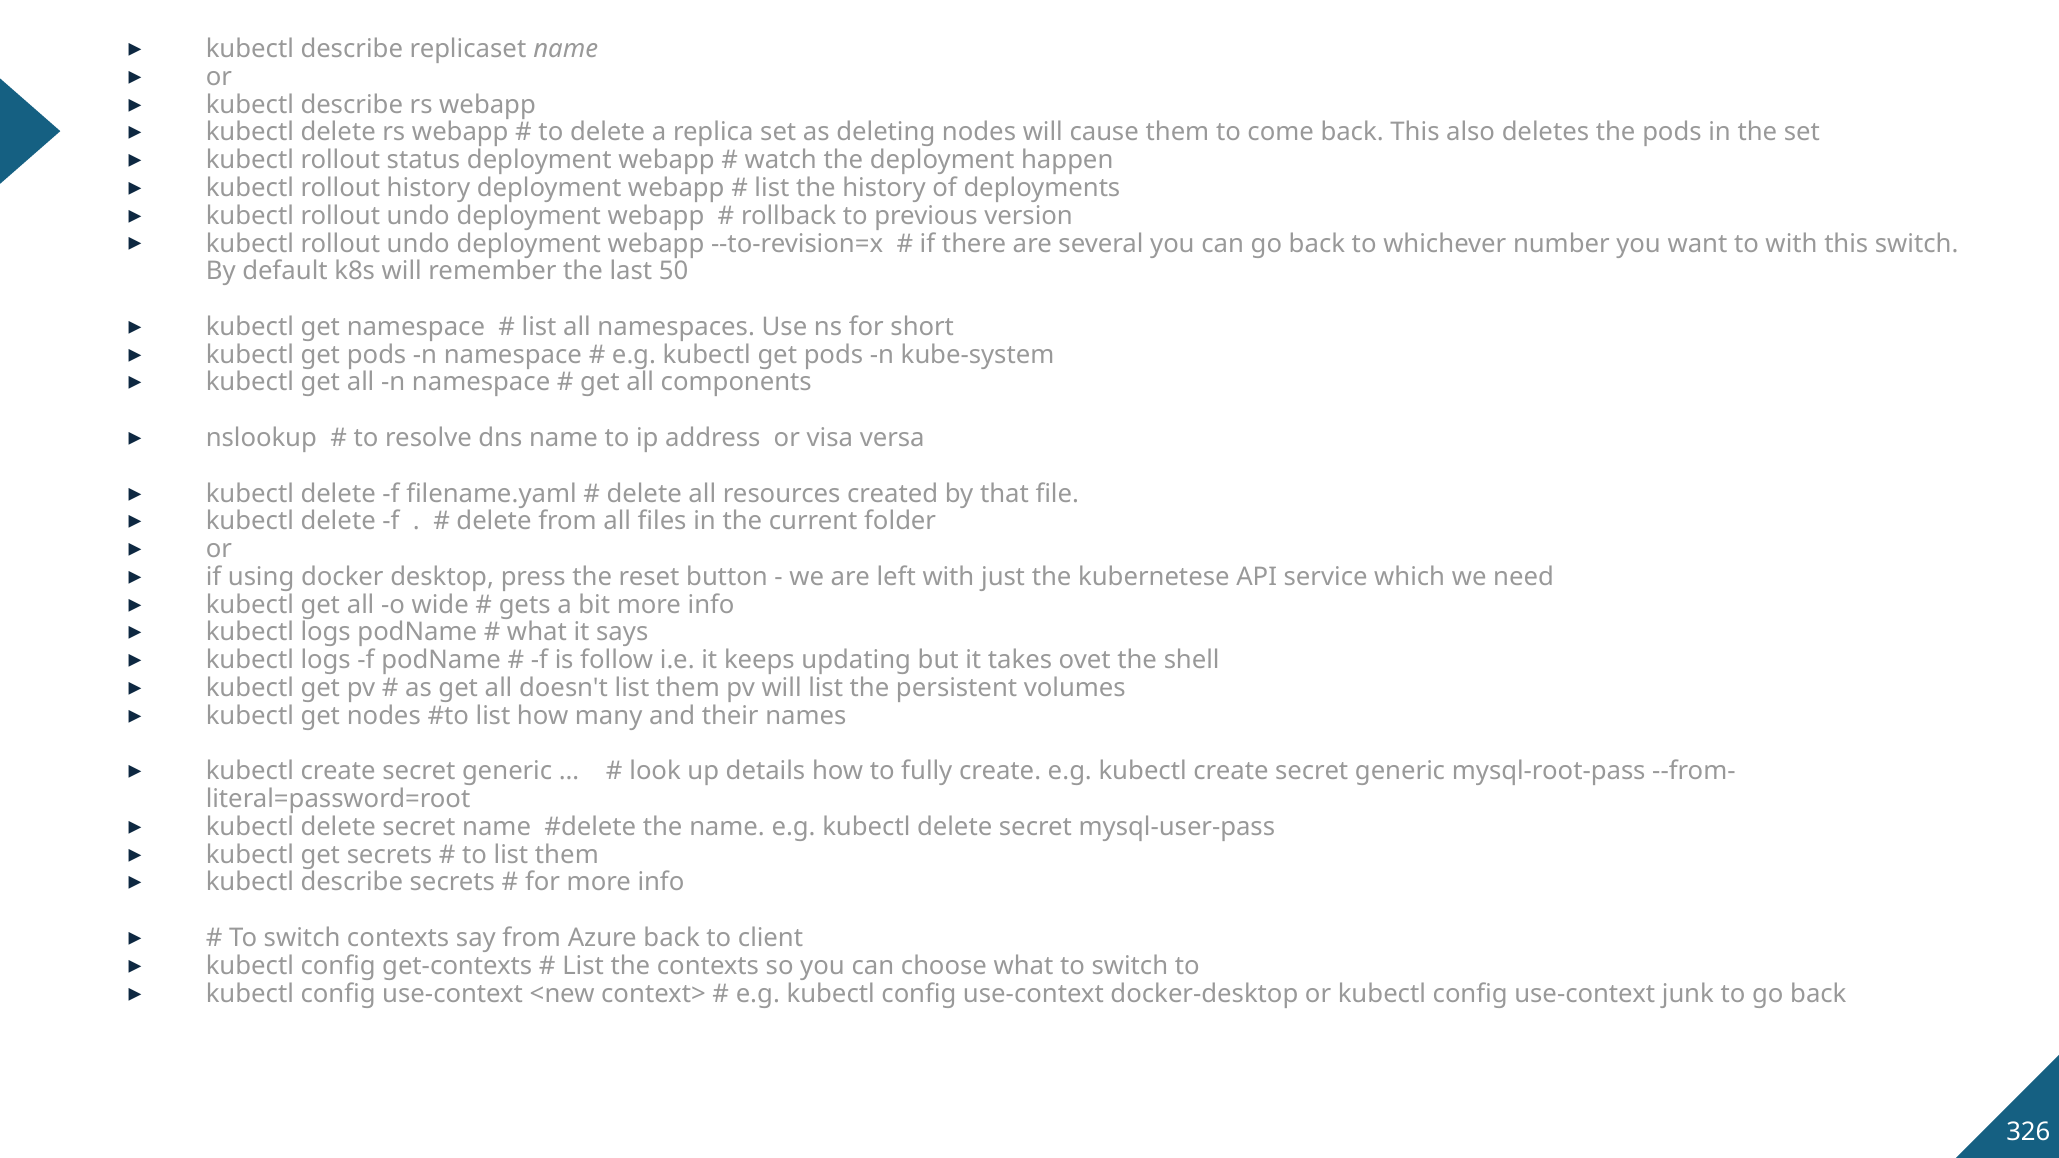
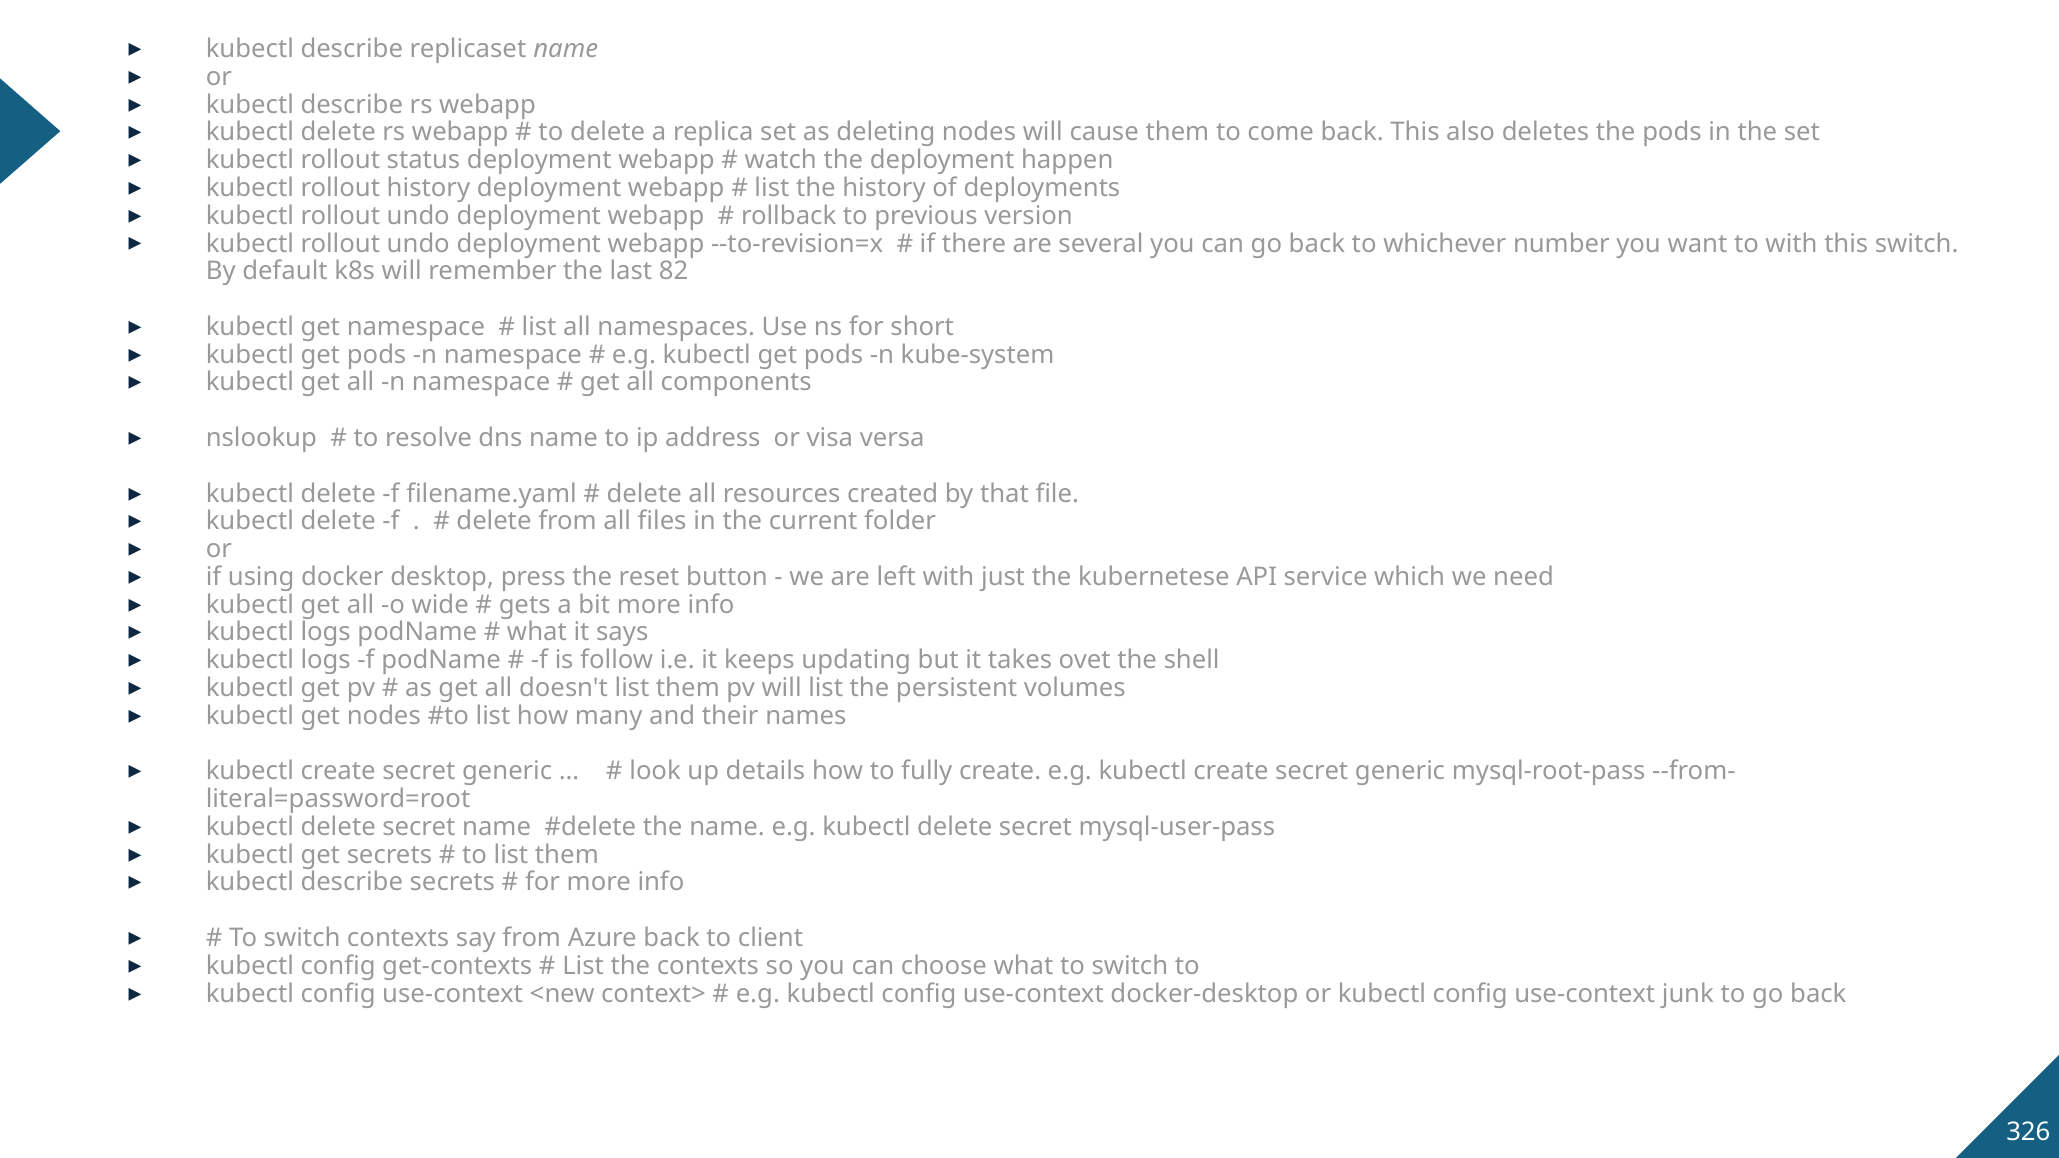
50: 50 -> 82
